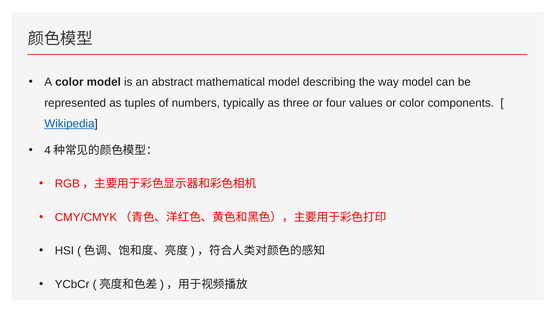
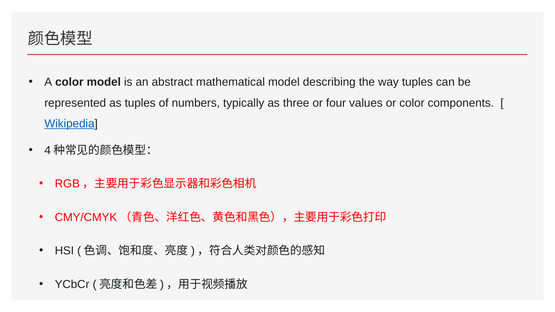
way model: model -> tuples
